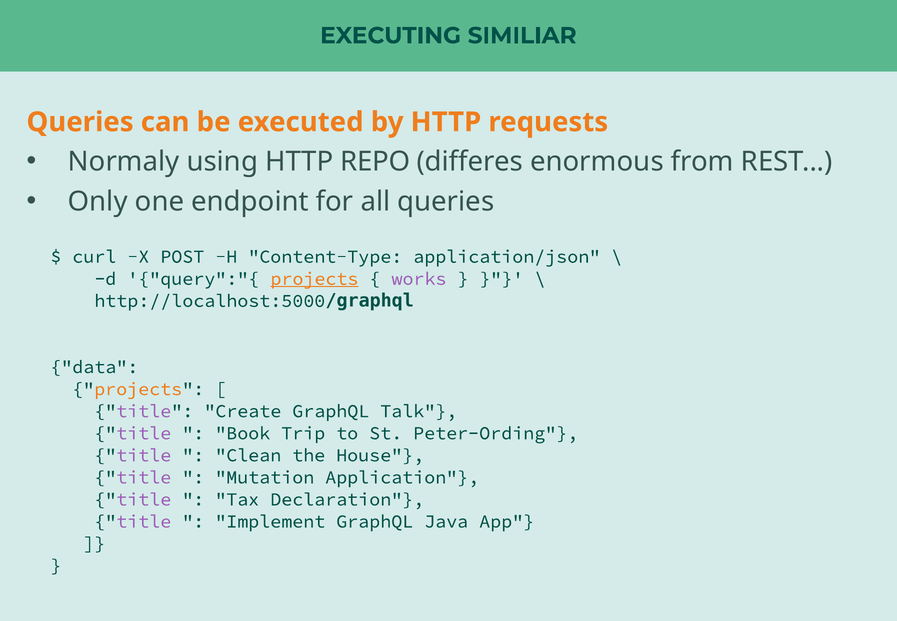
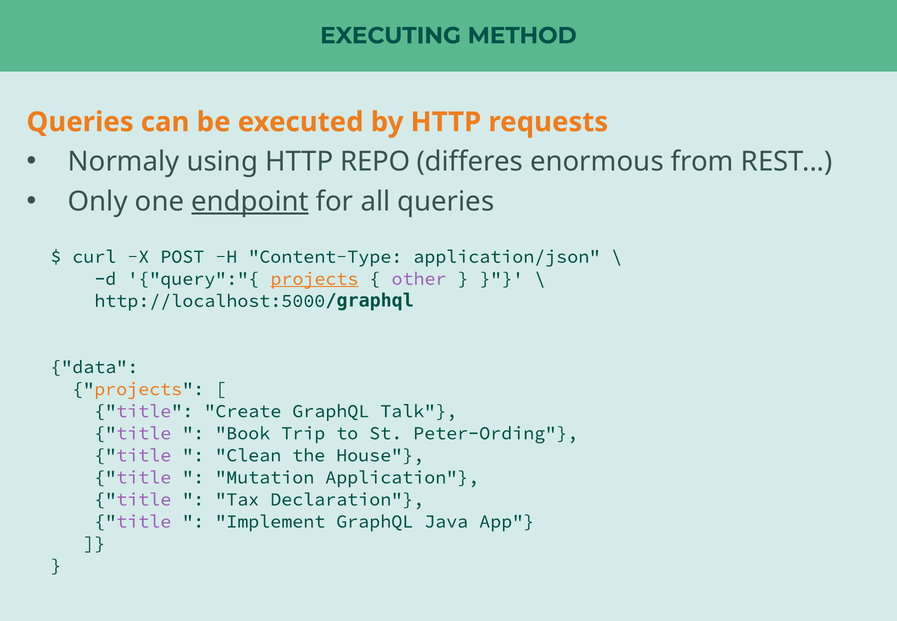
SIMILIAR: SIMILIAR -> METHOD
endpoint underline: none -> present
works: works -> other
